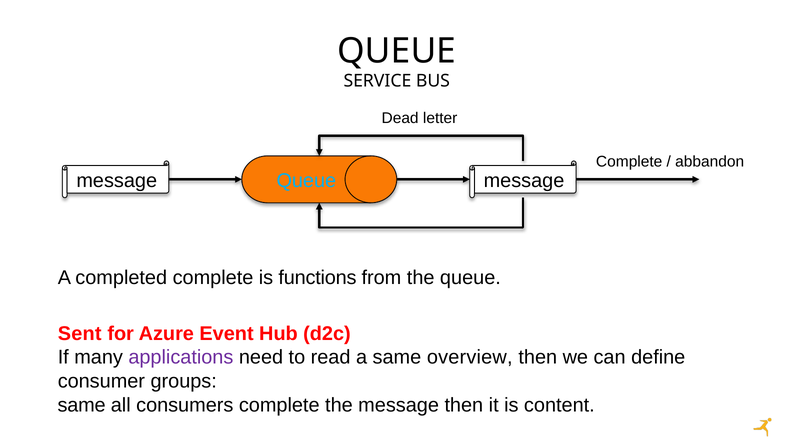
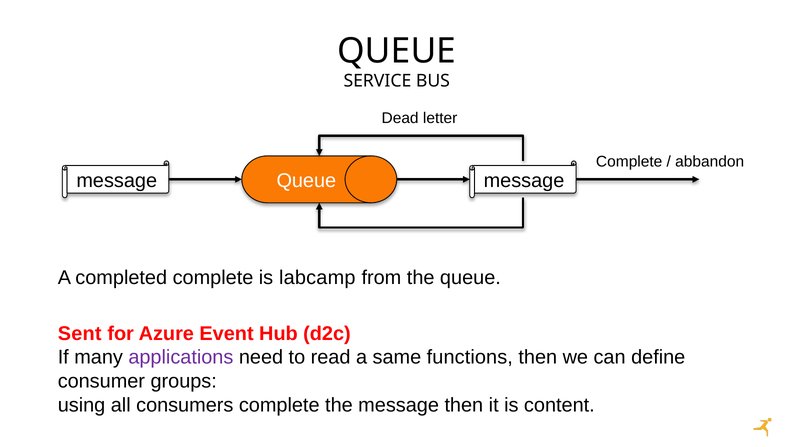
Queue at (306, 181) colour: light blue -> white
functions: functions -> labcamp
overview: overview -> functions
same at (82, 406): same -> using
